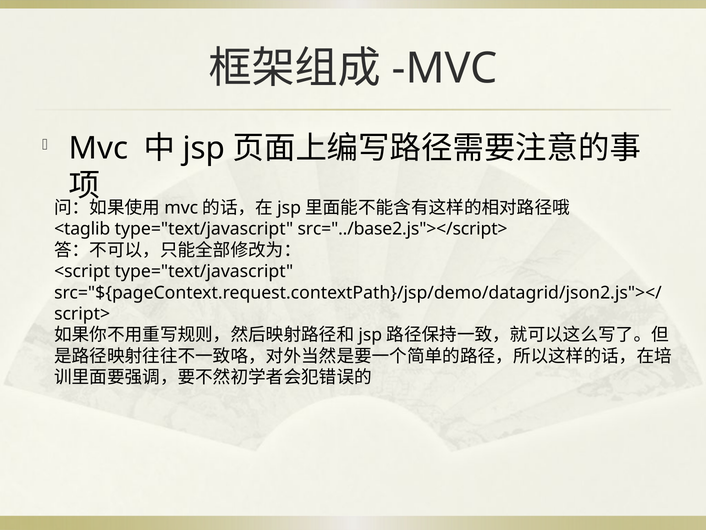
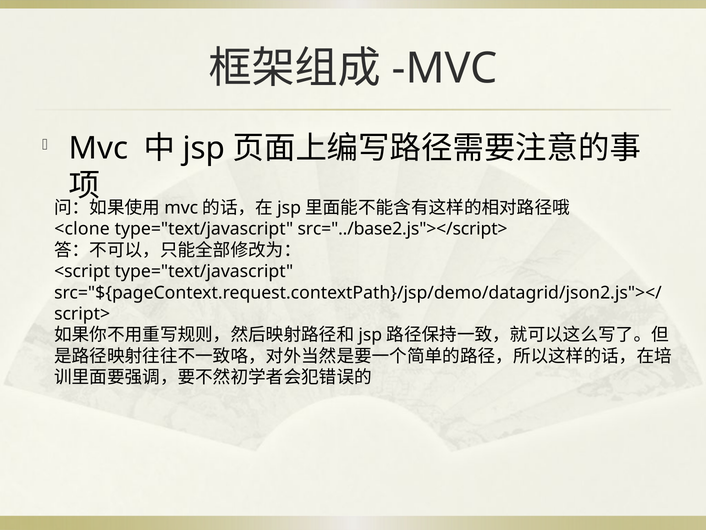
<taglib: <taglib -> <clone
